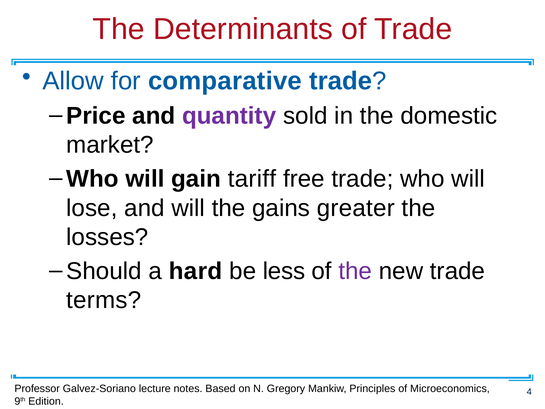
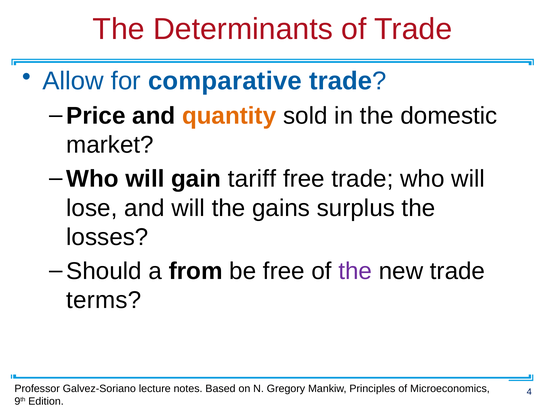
quantity colour: purple -> orange
greater: greater -> surplus
hard: hard -> from
be less: less -> free
